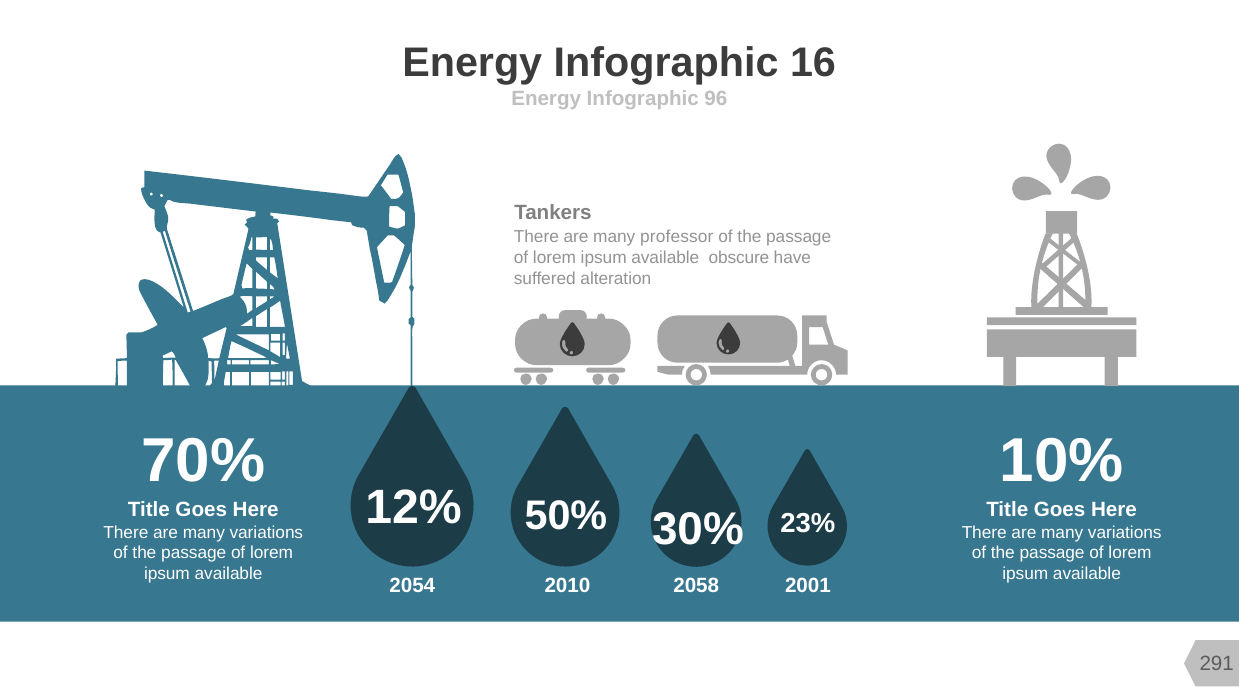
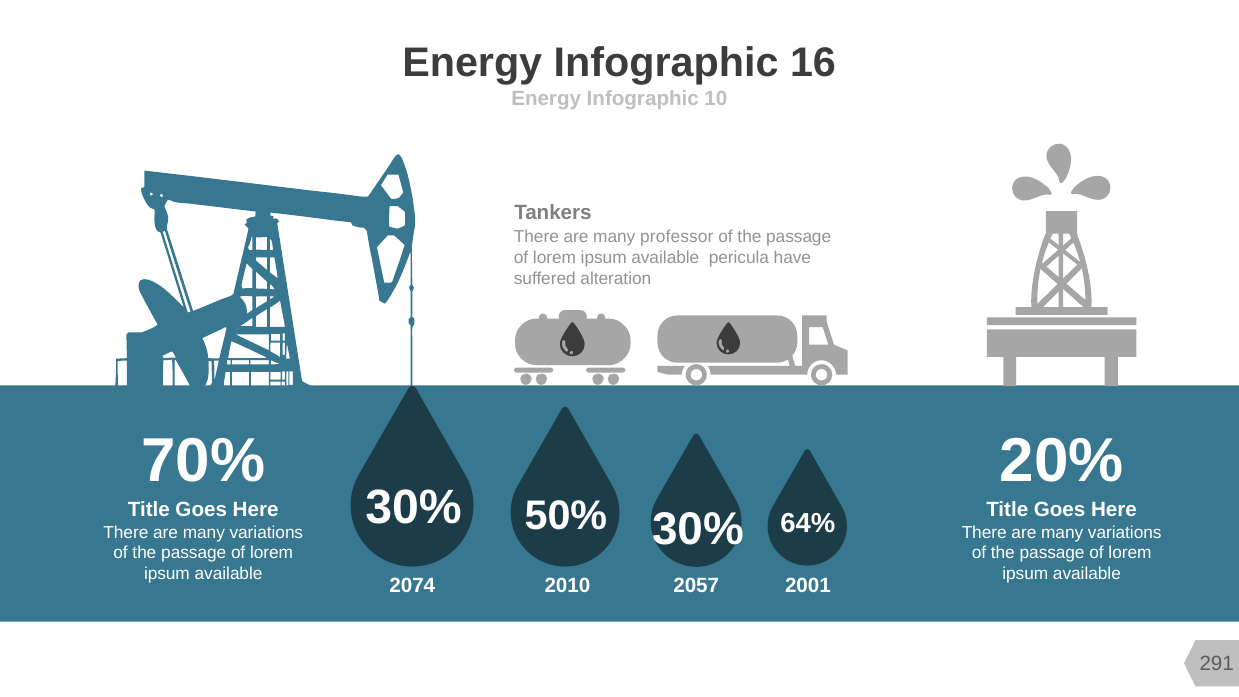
96: 96 -> 10
obscure: obscure -> pericula
10%: 10% -> 20%
12% at (414, 508): 12% -> 30%
23%: 23% -> 64%
2054: 2054 -> 2074
2058: 2058 -> 2057
